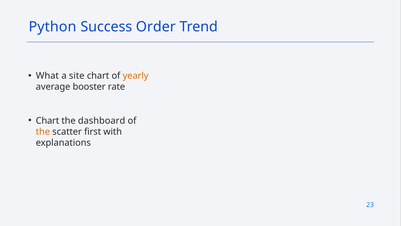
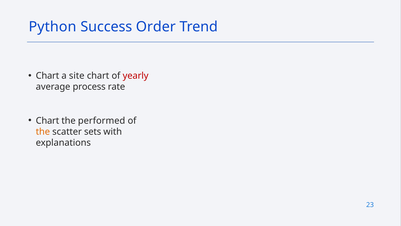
What at (47, 76): What -> Chart
yearly colour: orange -> red
booster: booster -> process
dashboard: dashboard -> performed
first: first -> sets
